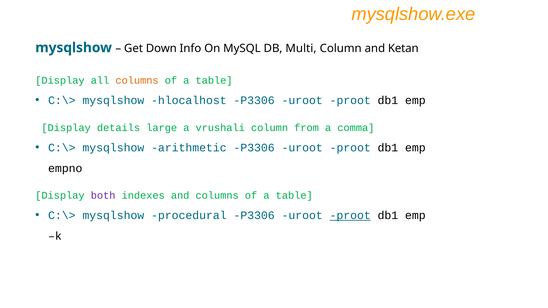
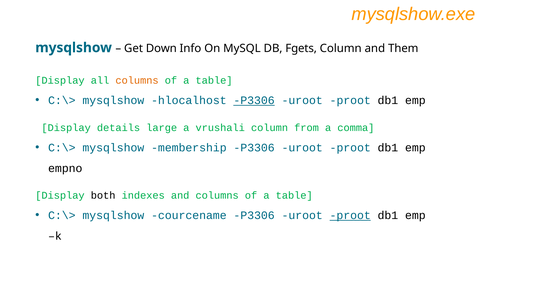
Multi: Multi -> Fgets
Ketan: Ketan -> Them
P3306 at (254, 101) underline: none -> present
arithmetic: arithmetic -> membership
both colour: purple -> black
procedural: procedural -> courcename
